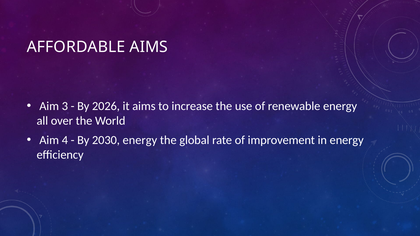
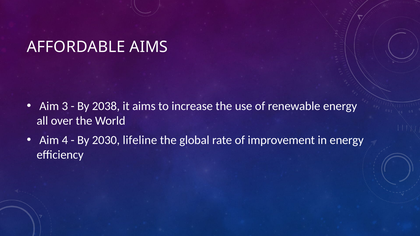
2026: 2026 -> 2038
2030 energy: energy -> lifeline
